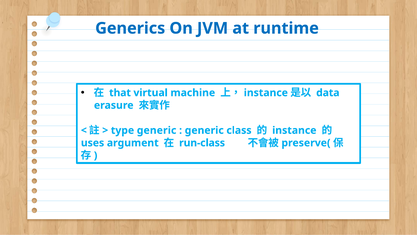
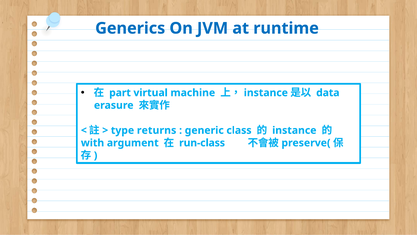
that: that -> part
type generic: generic -> returns
uses: uses -> with
